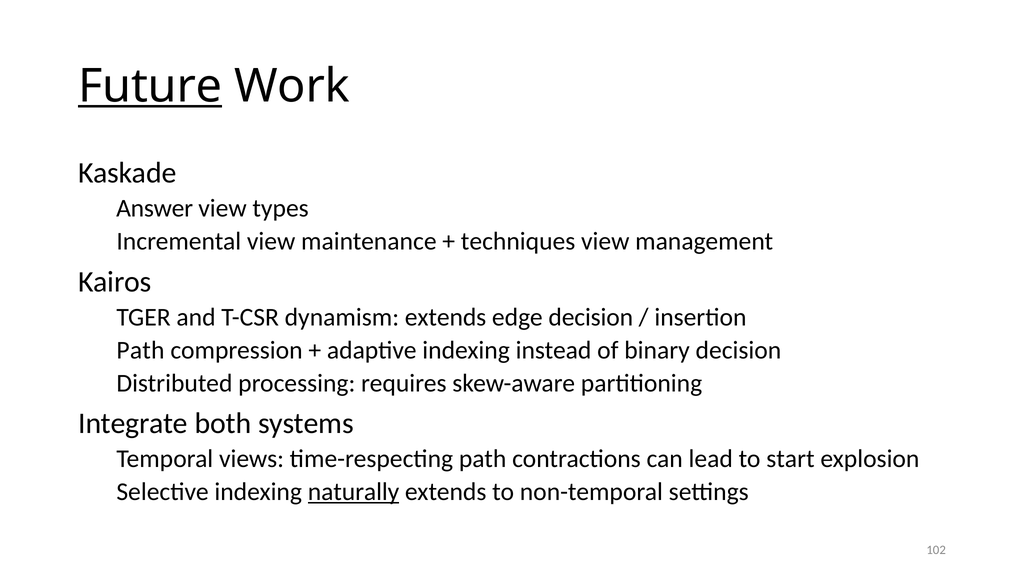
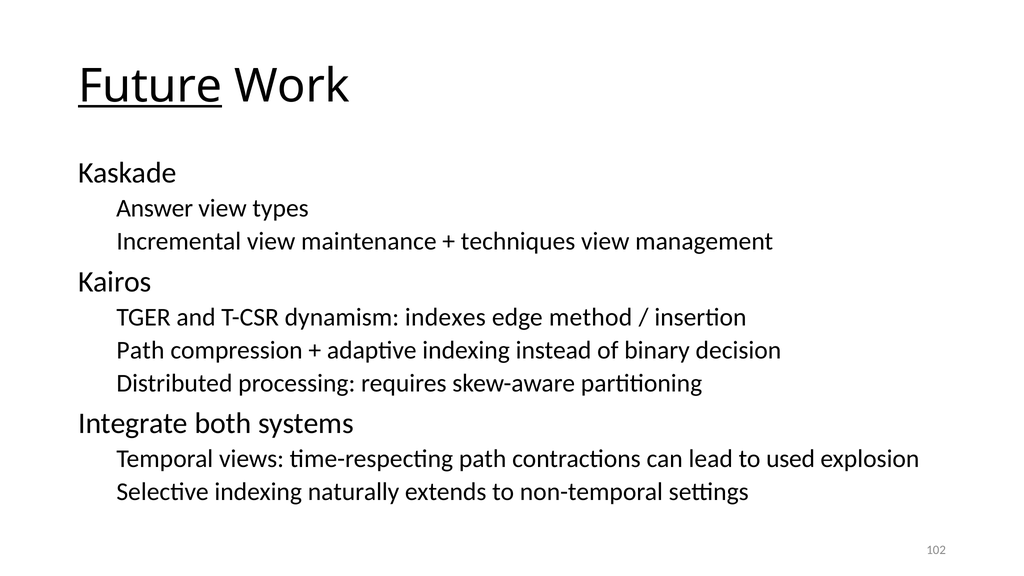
dynamism extends: extends -> indexes
edge decision: decision -> method
start: start -> used
naturally underline: present -> none
